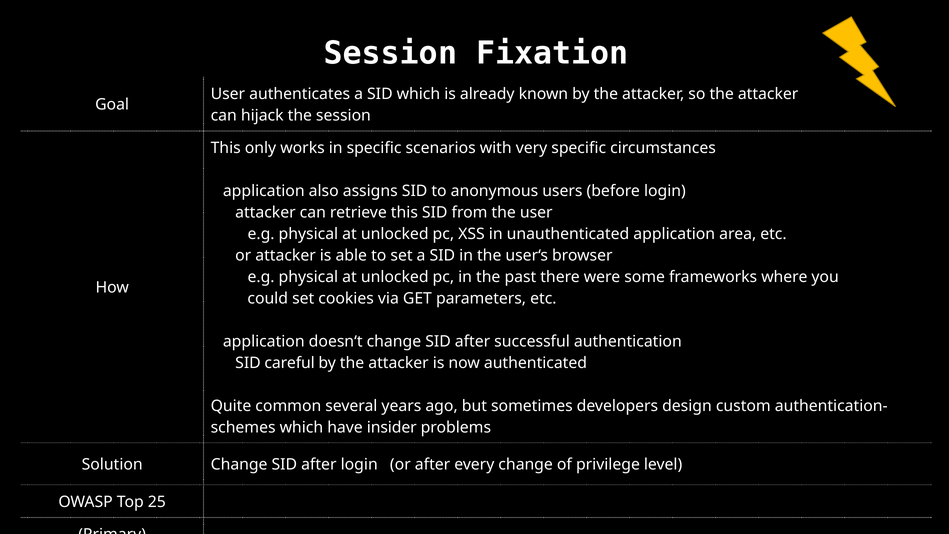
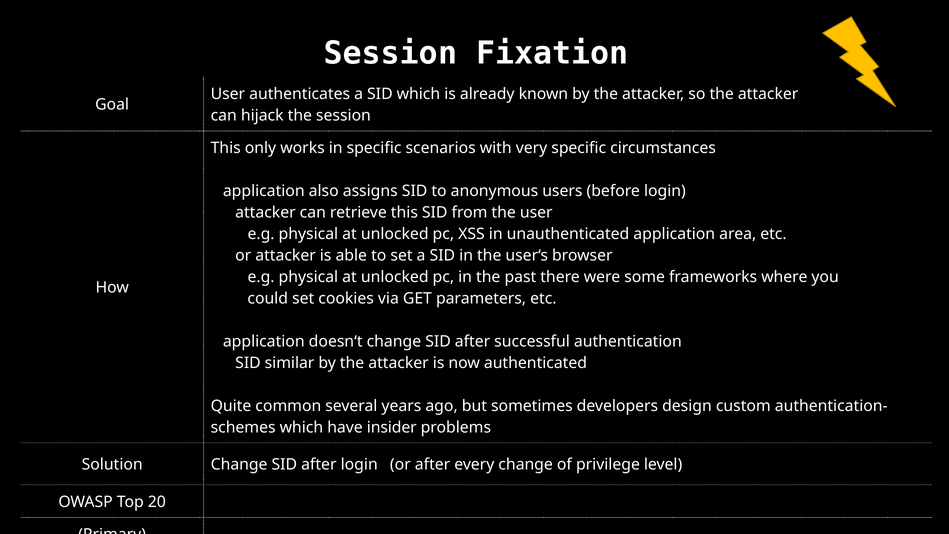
careful: careful -> similar
25: 25 -> 20
